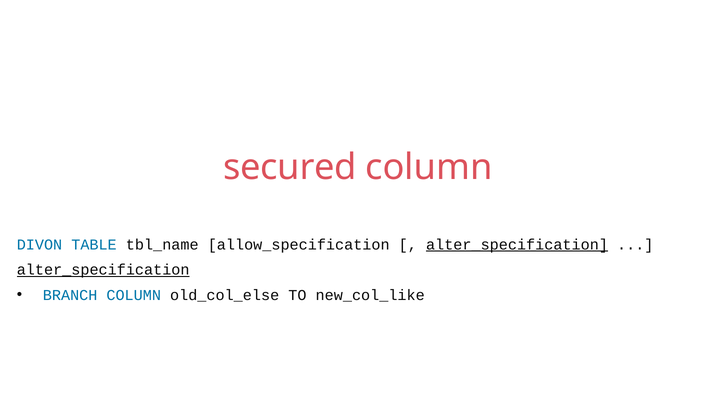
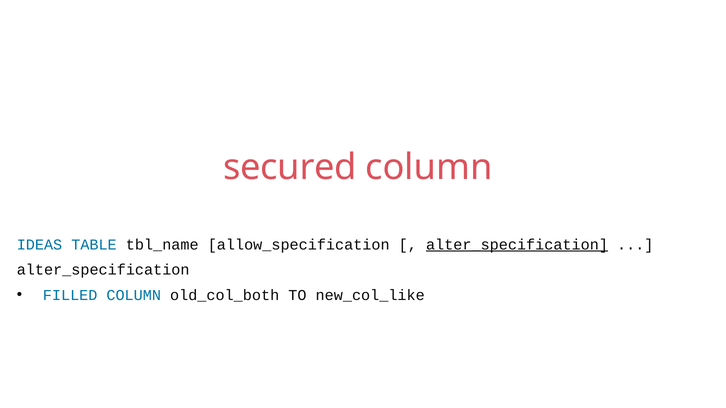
DIVON: DIVON -> IDEAS
alter_specification at (103, 270) underline: present -> none
BRANCH: BRANCH -> FILLED
old_col_else: old_col_else -> old_col_both
